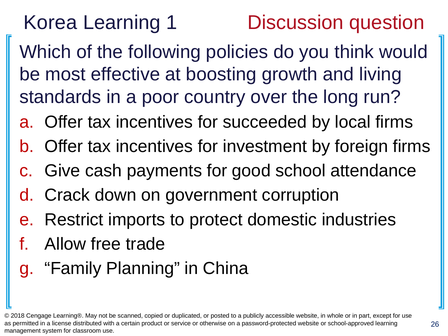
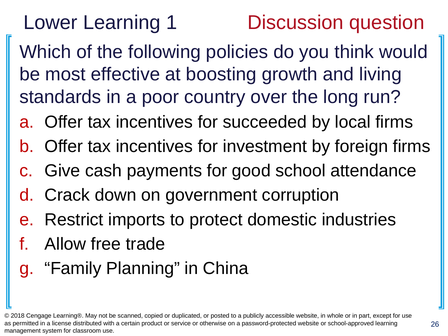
Korea: Korea -> Lower
